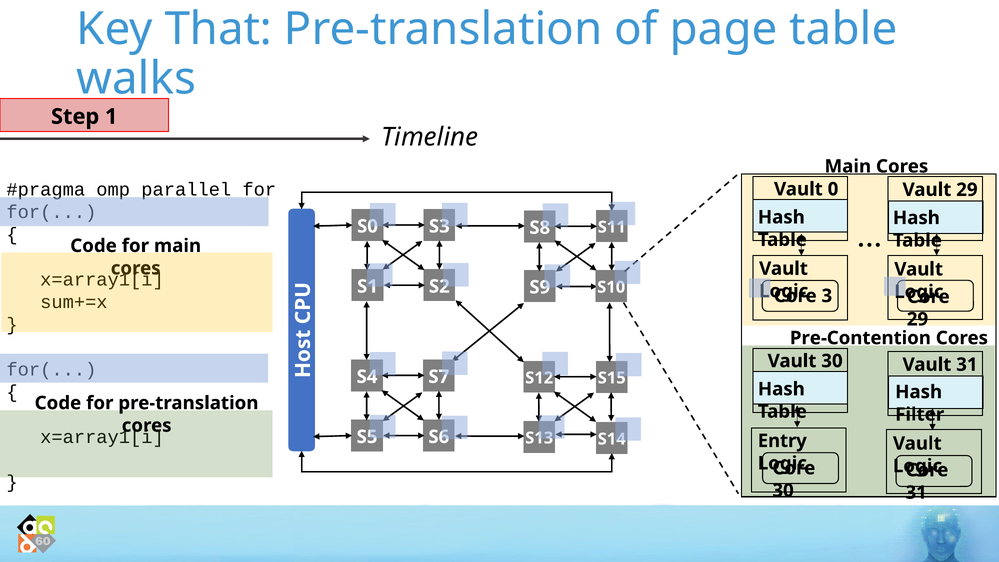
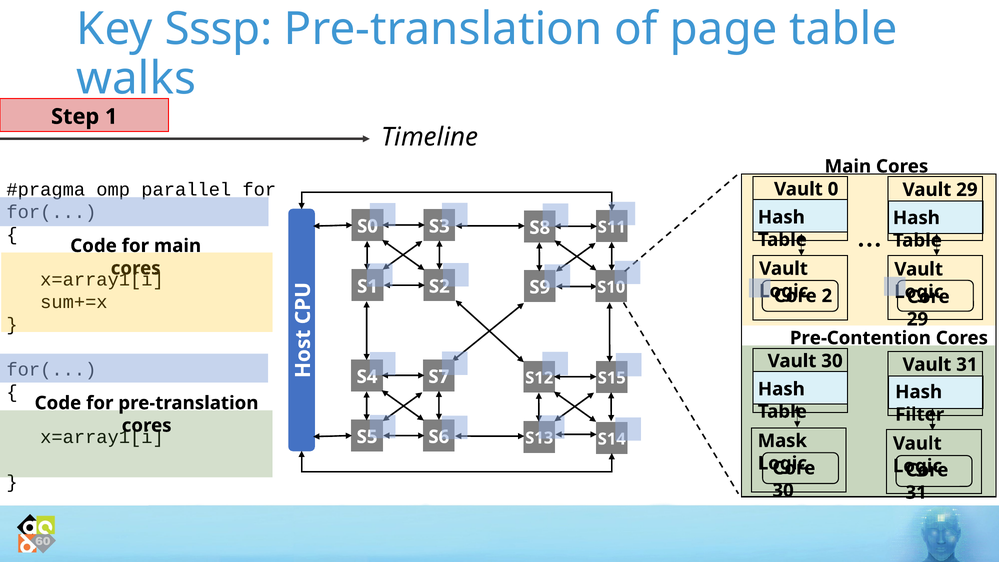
That: That -> Sssp
3: 3 -> 2
Entry: Entry -> Mask
